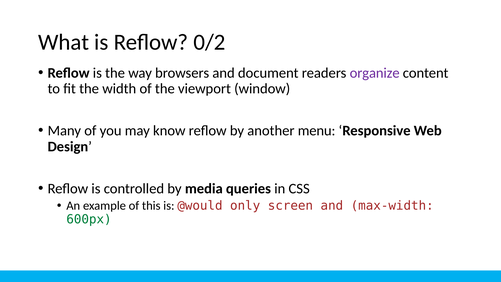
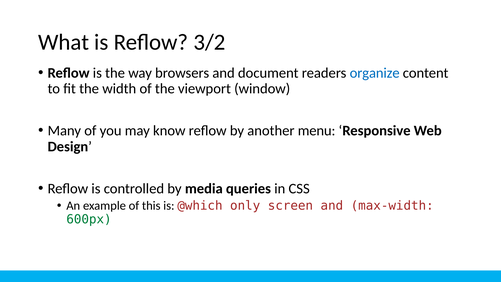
0/2: 0/2 -> 3/2
organize colour: purple -> blue
@would: @would -> @which
